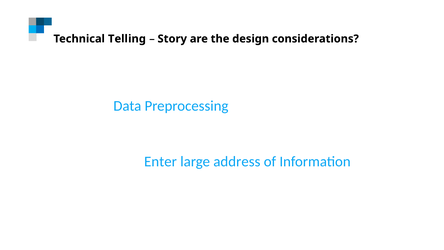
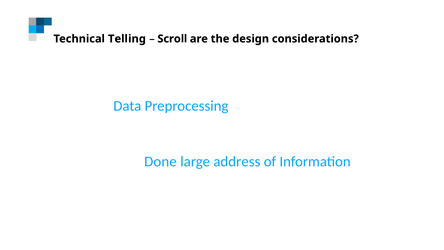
Story: Story -> Scroll
Enter: Enter -> Done
